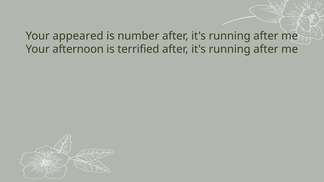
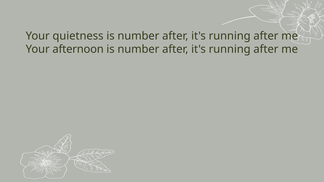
appeared: appeared -> quietness
terrified at (138, 49): terrified -> number
